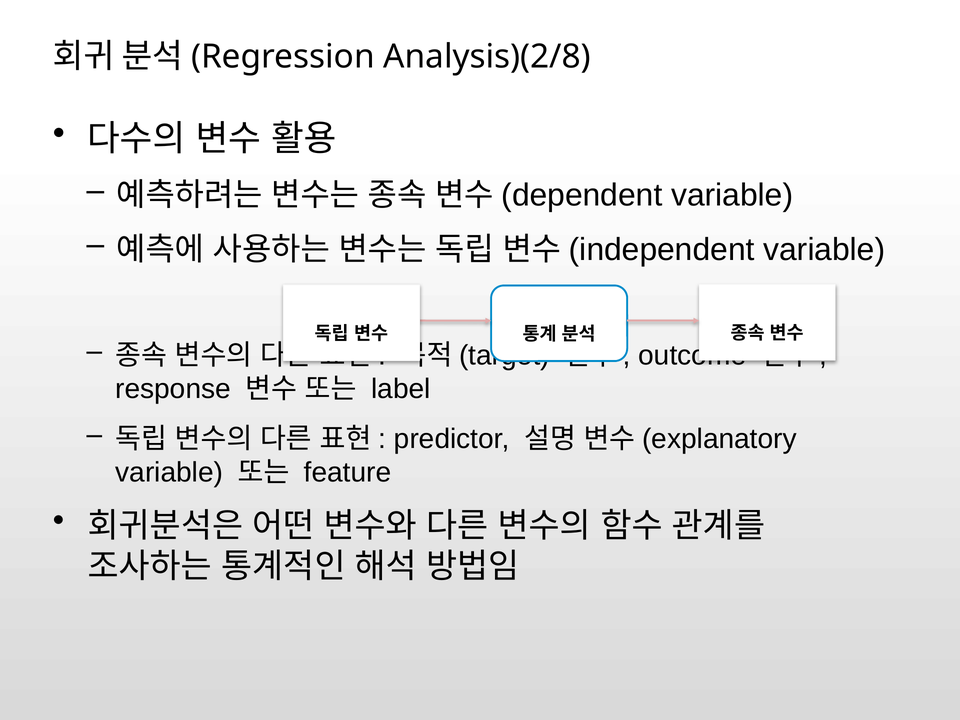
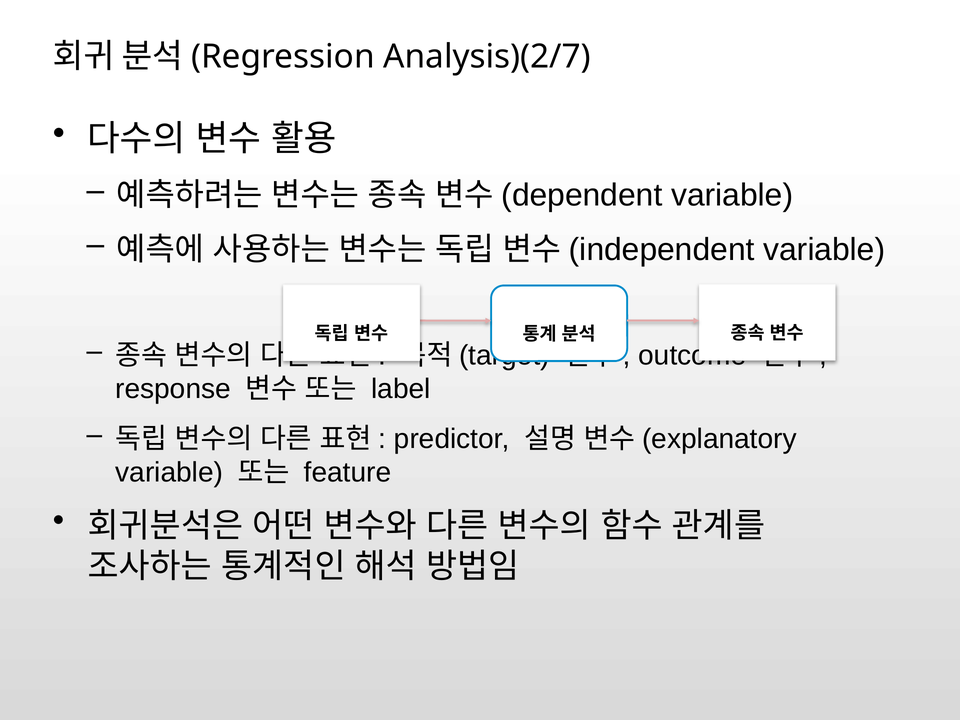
Analysis)(2/8: Analysis)(2/8 -> Analysis)(2/7
